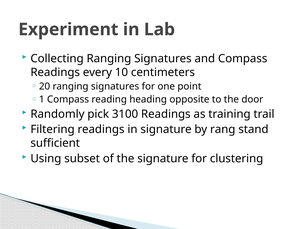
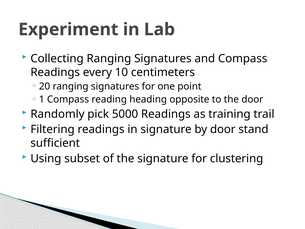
3100: 3100 -> 5000
by rang: rang -> door
